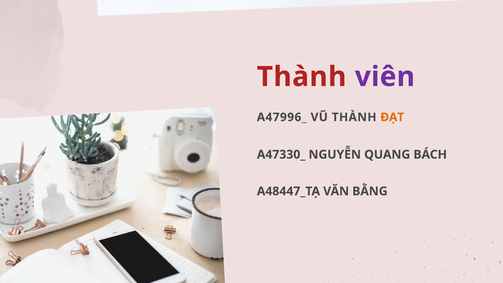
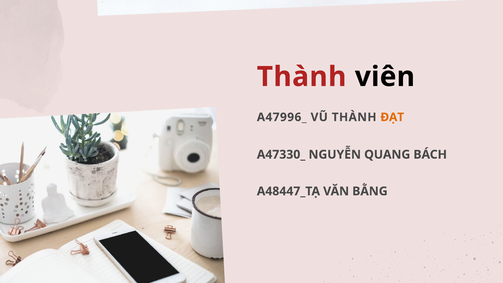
viên colour: purple -> black
